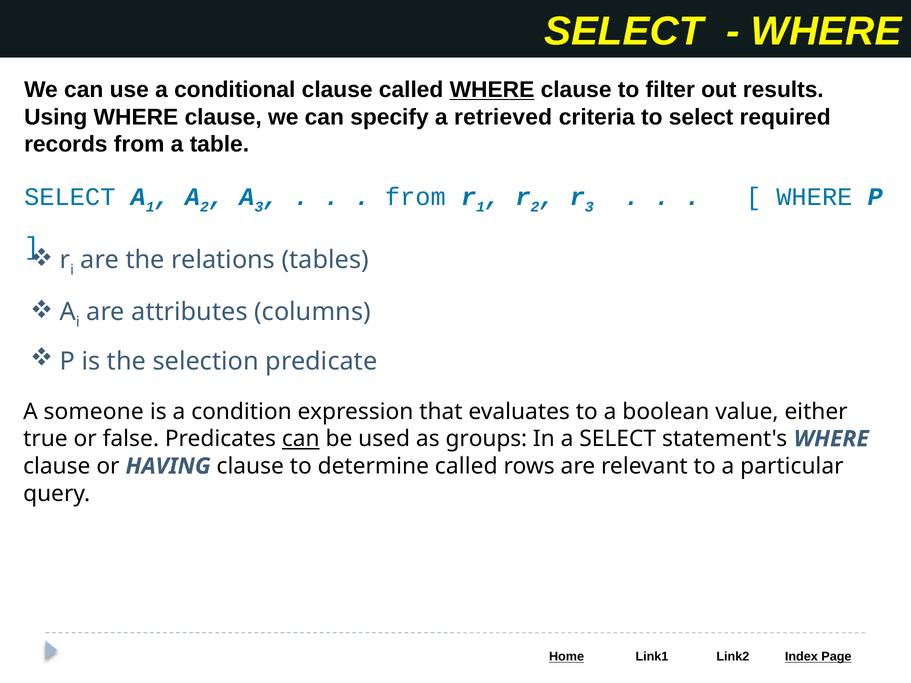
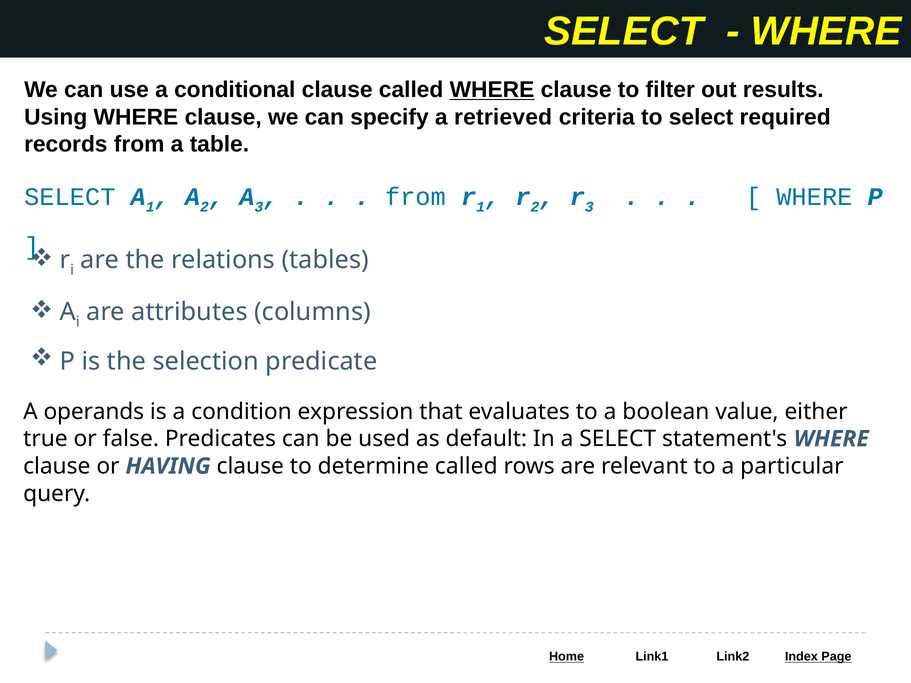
someone: someone -> operands
can at (301, 439) underline: present -> none
groups: groups -> default
